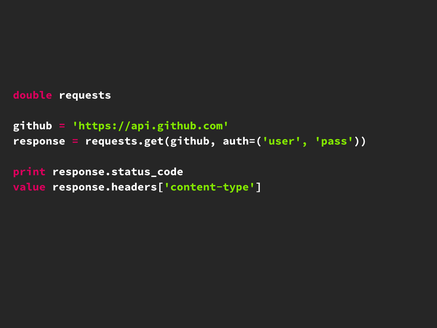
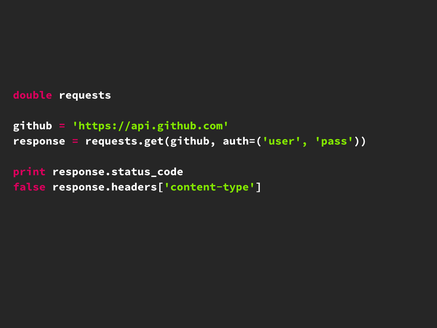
value: value -> false
